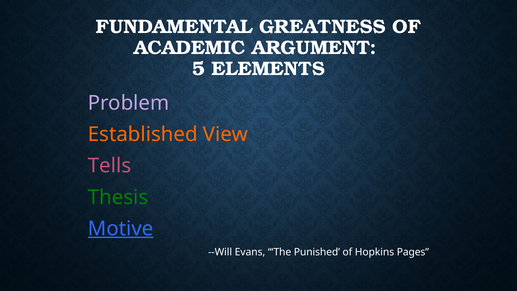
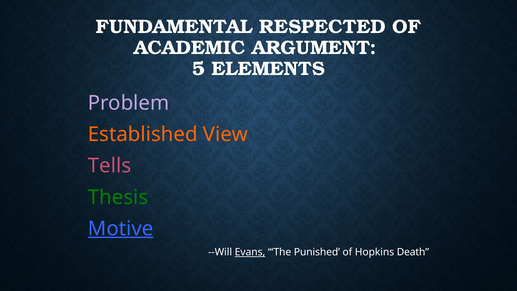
GREATNESS: GREATNESS -> RESPECTED
Evans underline: none -> present
Pages: Pages -> Death
